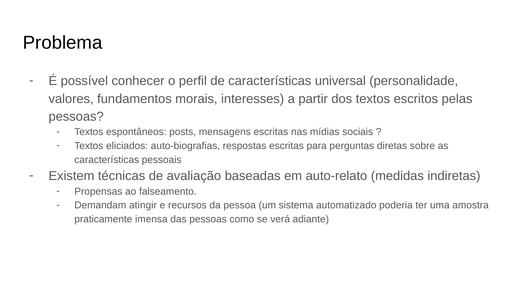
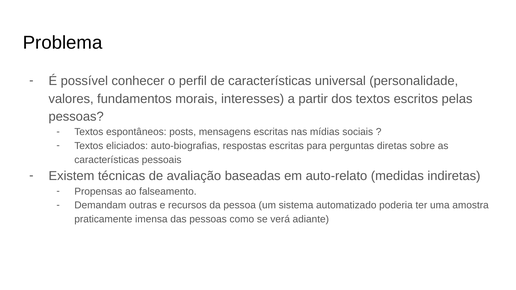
atingir: atingir -> outras
